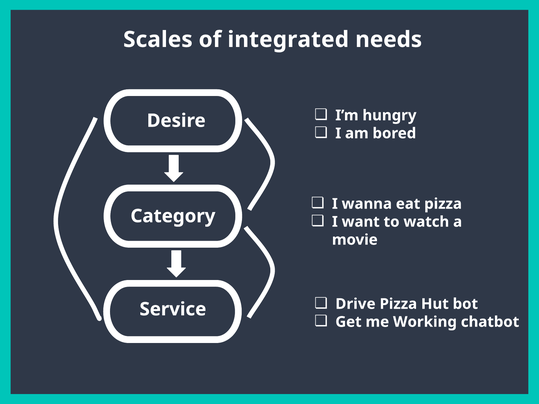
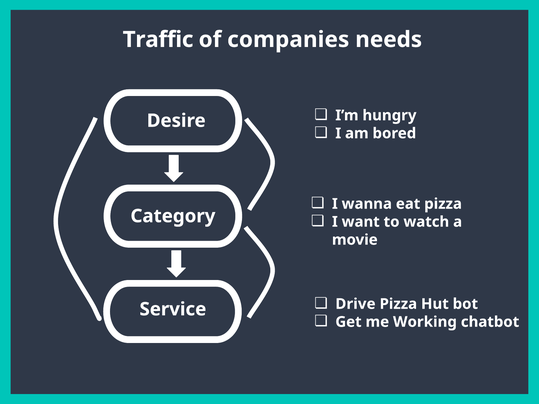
Scales: Scales -> Traffic
integrated: integrated -> companies
